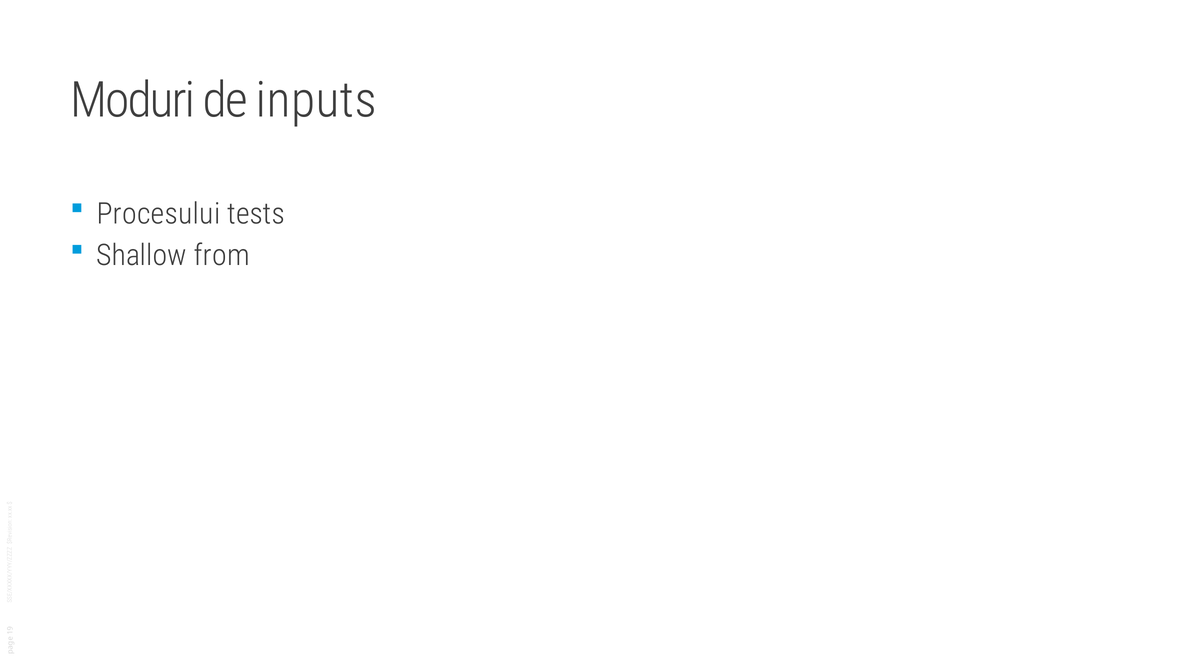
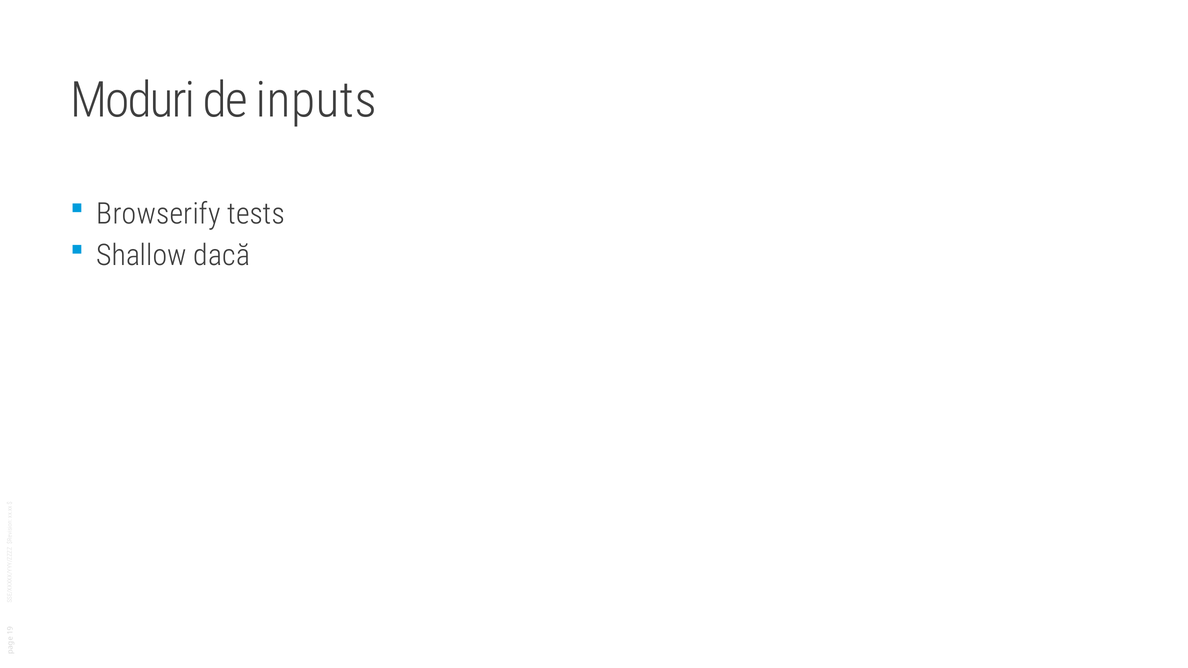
Procesului: Procesului -> Browserify
from: from -> dacă
